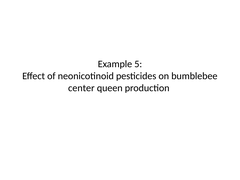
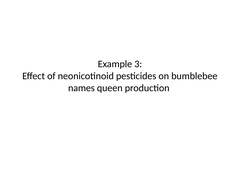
5: 5 -> 3
center: center -> names
